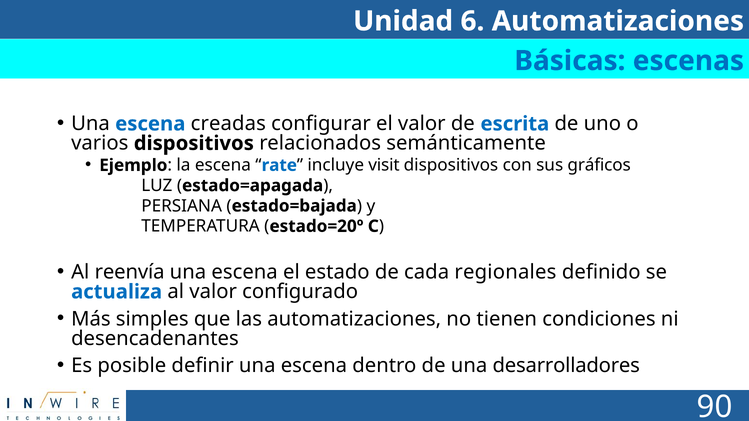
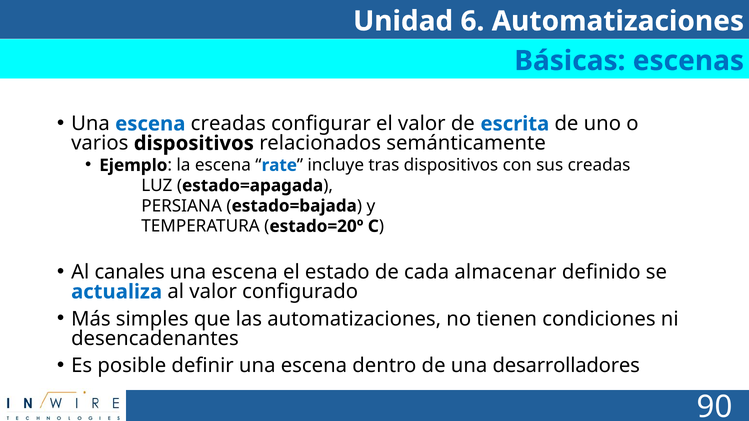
visit: visit -> tras
sus gráficos: gráficos -> creadas
reenvía: reenvía -> canales
regionales: regionales -> almacenar
